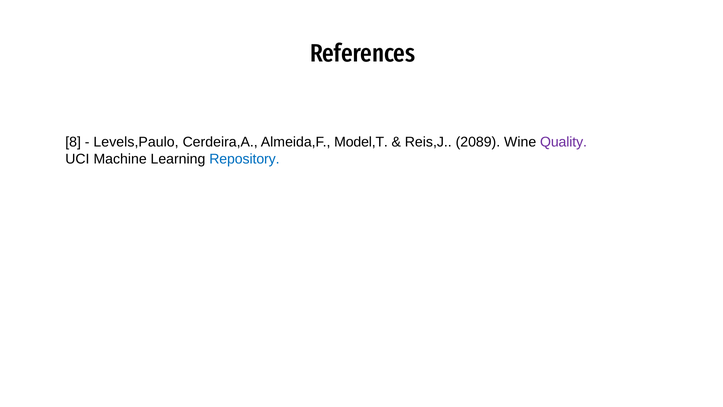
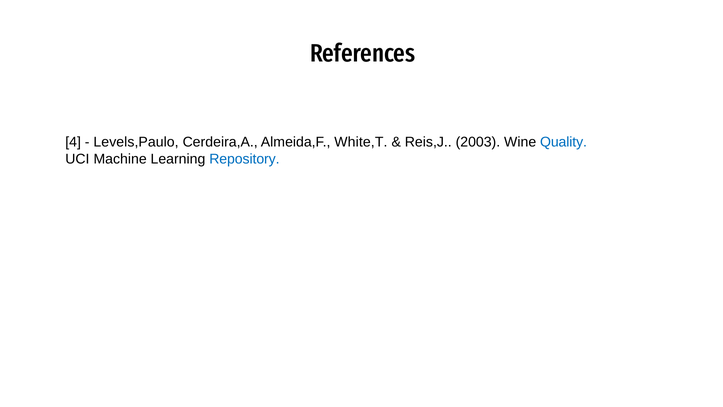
8: 8 -> 4
Model,T: Model,T -> White,T
2089: 2089 -> 2003
Quality colour: purple -> blue
